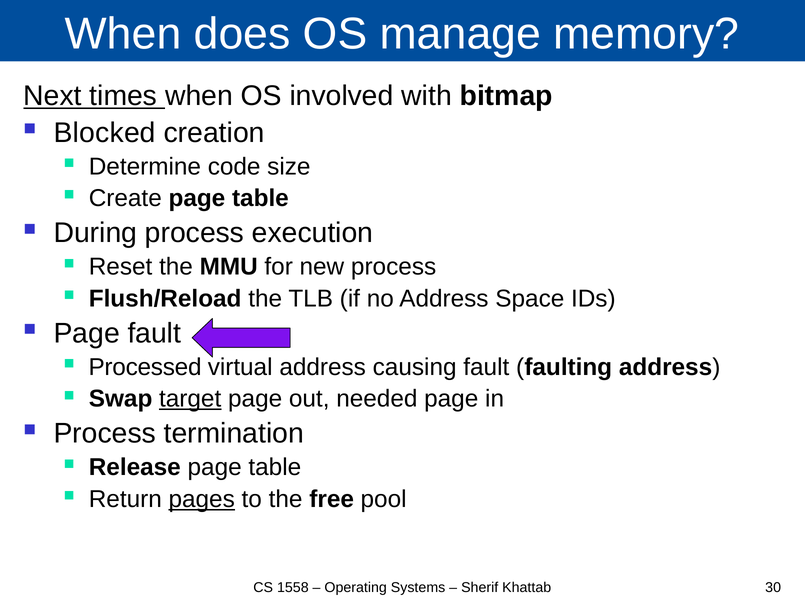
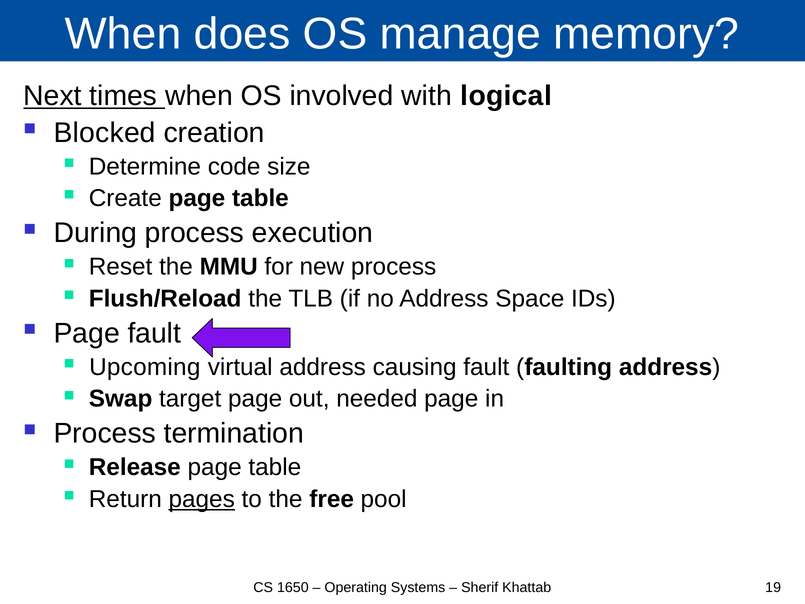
bitmap: bitmap -> logical
Processed: Processed -> Upcoming
target underline: present -> none
1558: 1558 -> 1650
30: 30 -> 19
